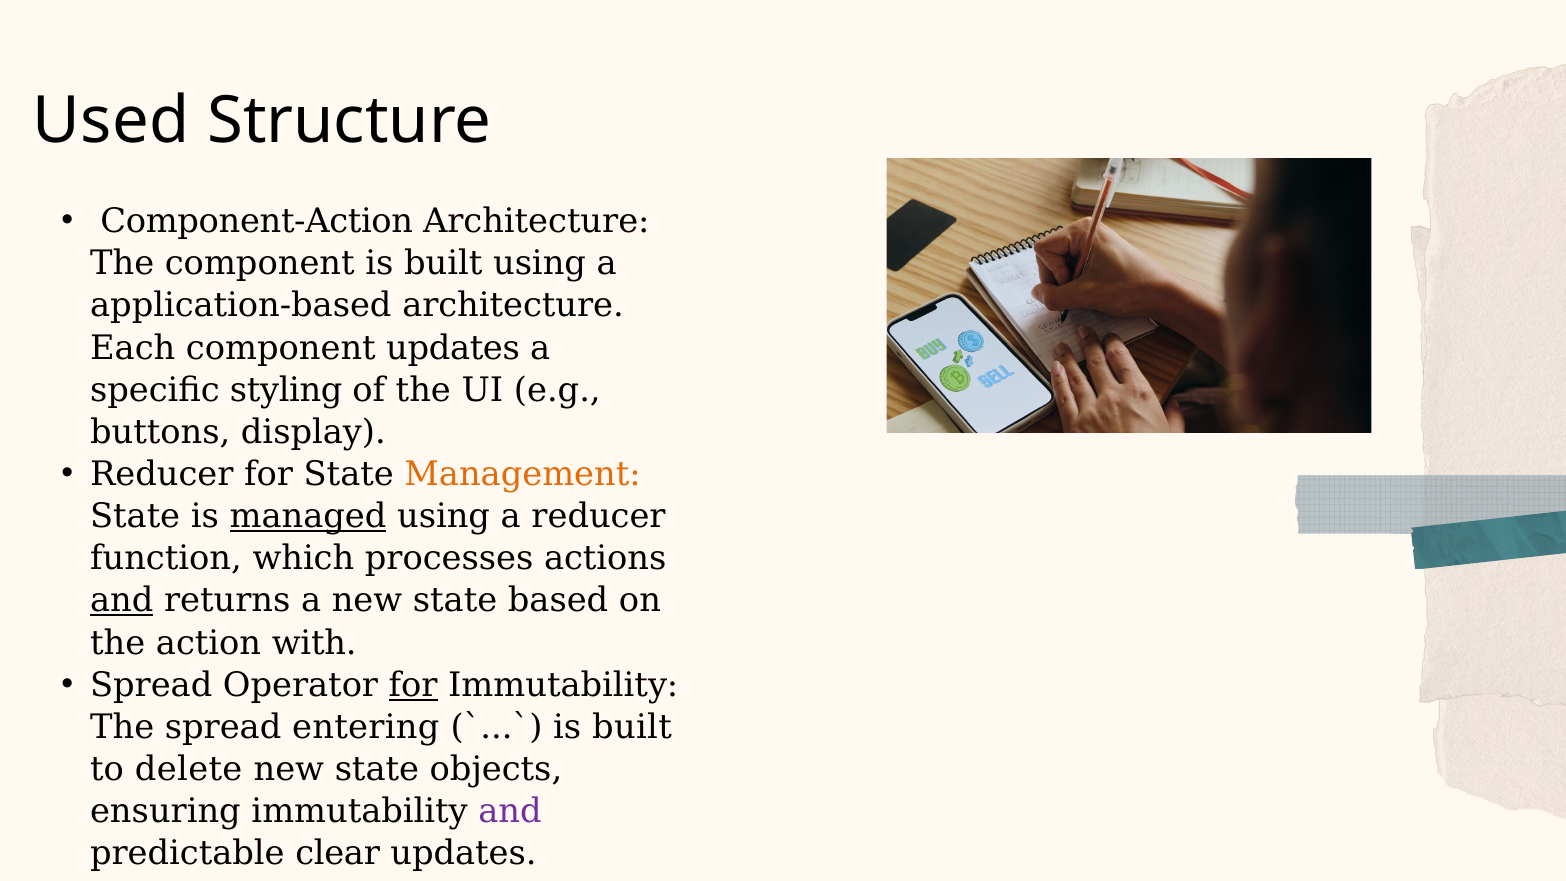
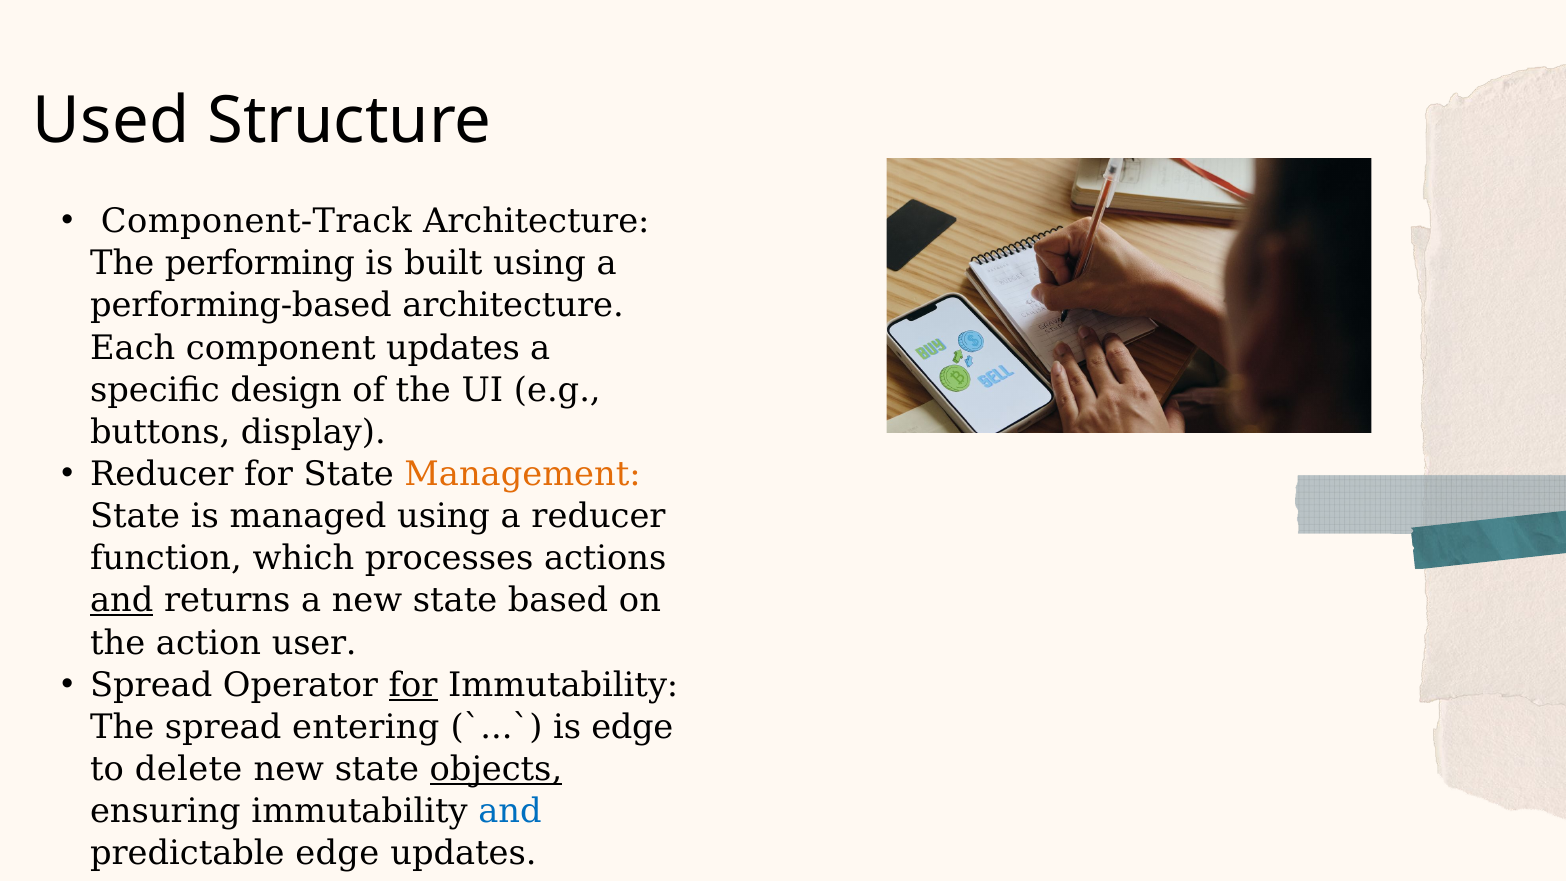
Component-Action: Component-Action -> Component-Track
The component: component -> performing
application-based: application-based -> performing-based
styling: styling -> design
managed underline: present -> none
with: with -> user
built at (632, 727): built -> edge
objects underline: none -> present
and at (510, 811) colour: purple -> blue
predictable clear: clear -> edge
